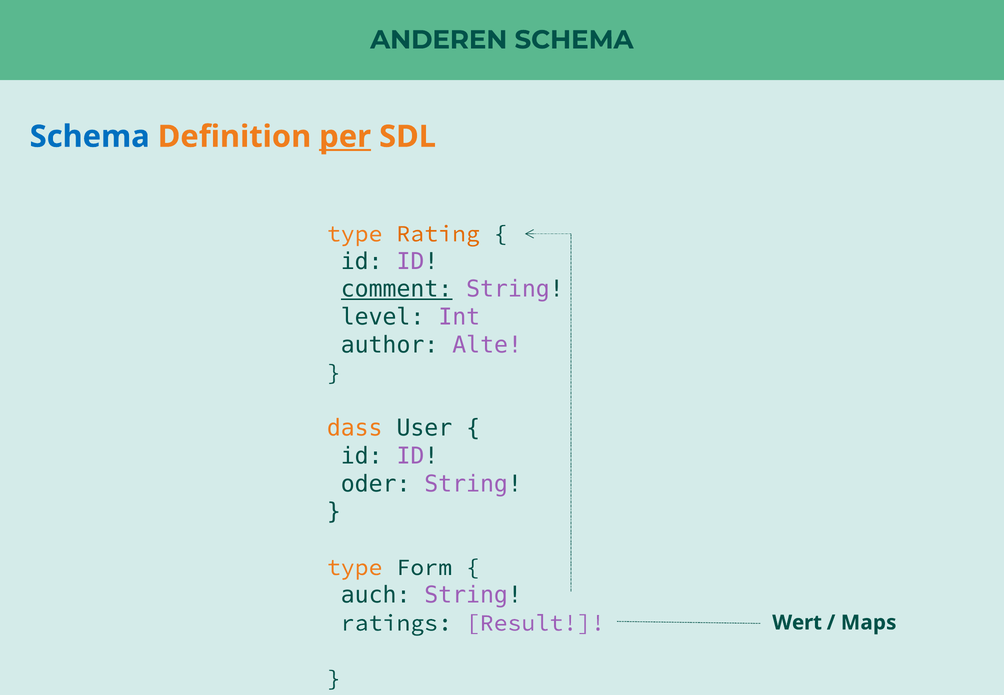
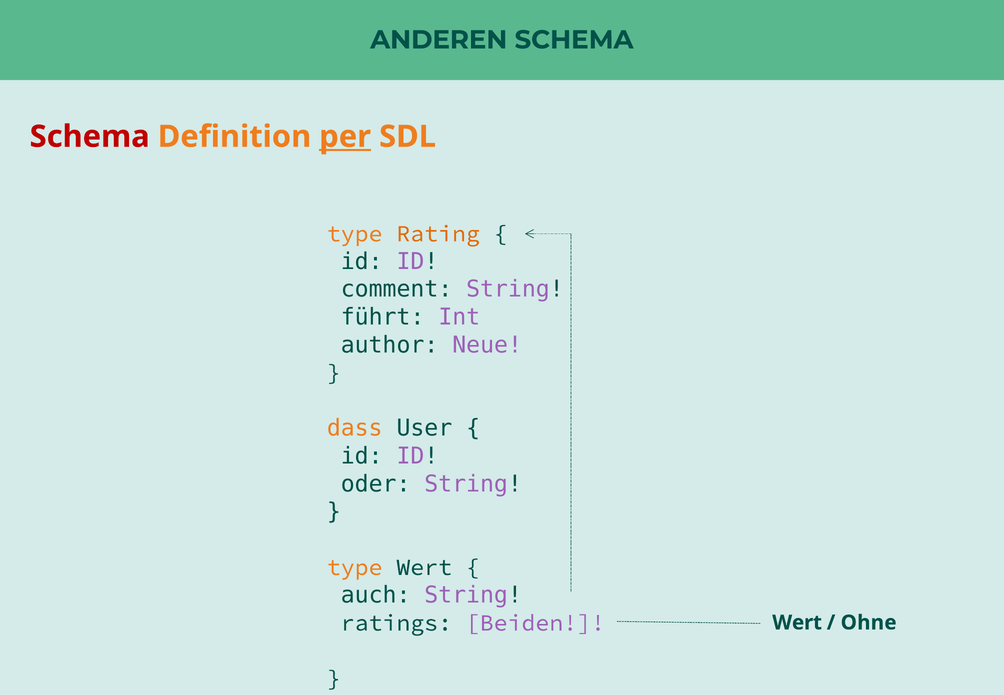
Schema at (90, 137) colour: blue -> red
comment underline: present -> none
level: level -> führt
Alte: Alte -> Neue
type Form: Form -> Wert
Result: Result -> Beiden
Maps: Maps -> Ohne
